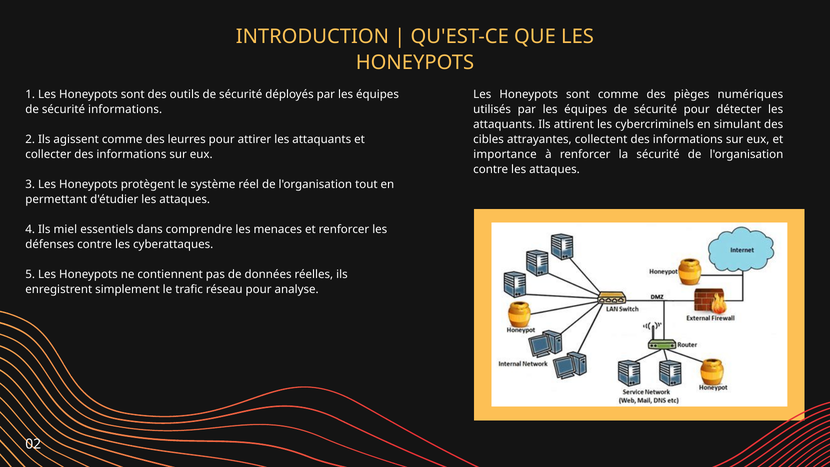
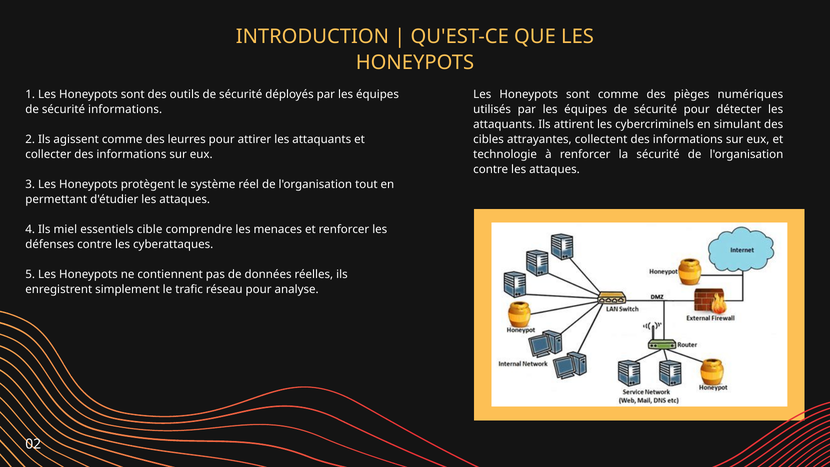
importance: importance -> technologie
dans: dans -> cible
